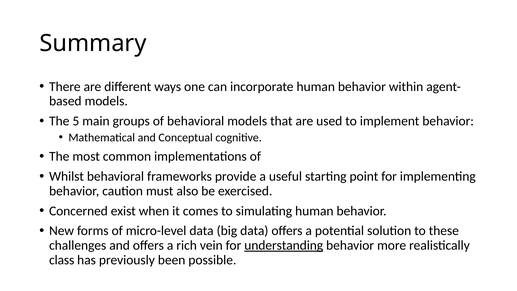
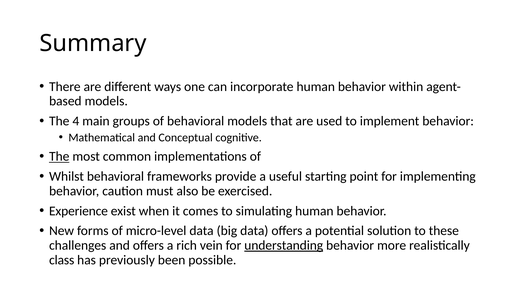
5: 5 -> 4
The at (59, 156) underline: none -> present
Concerned: Concerned -> Experience
